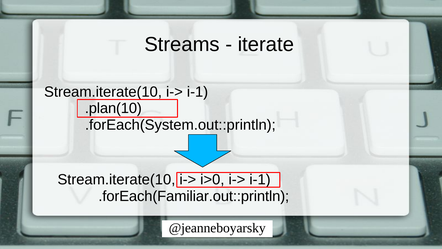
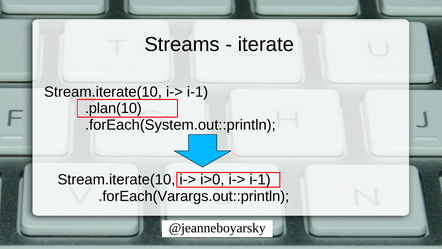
.forEach(Familiar.out::println: .forEach(Familiar.out::println -> .forEach(Varargs.out::println
